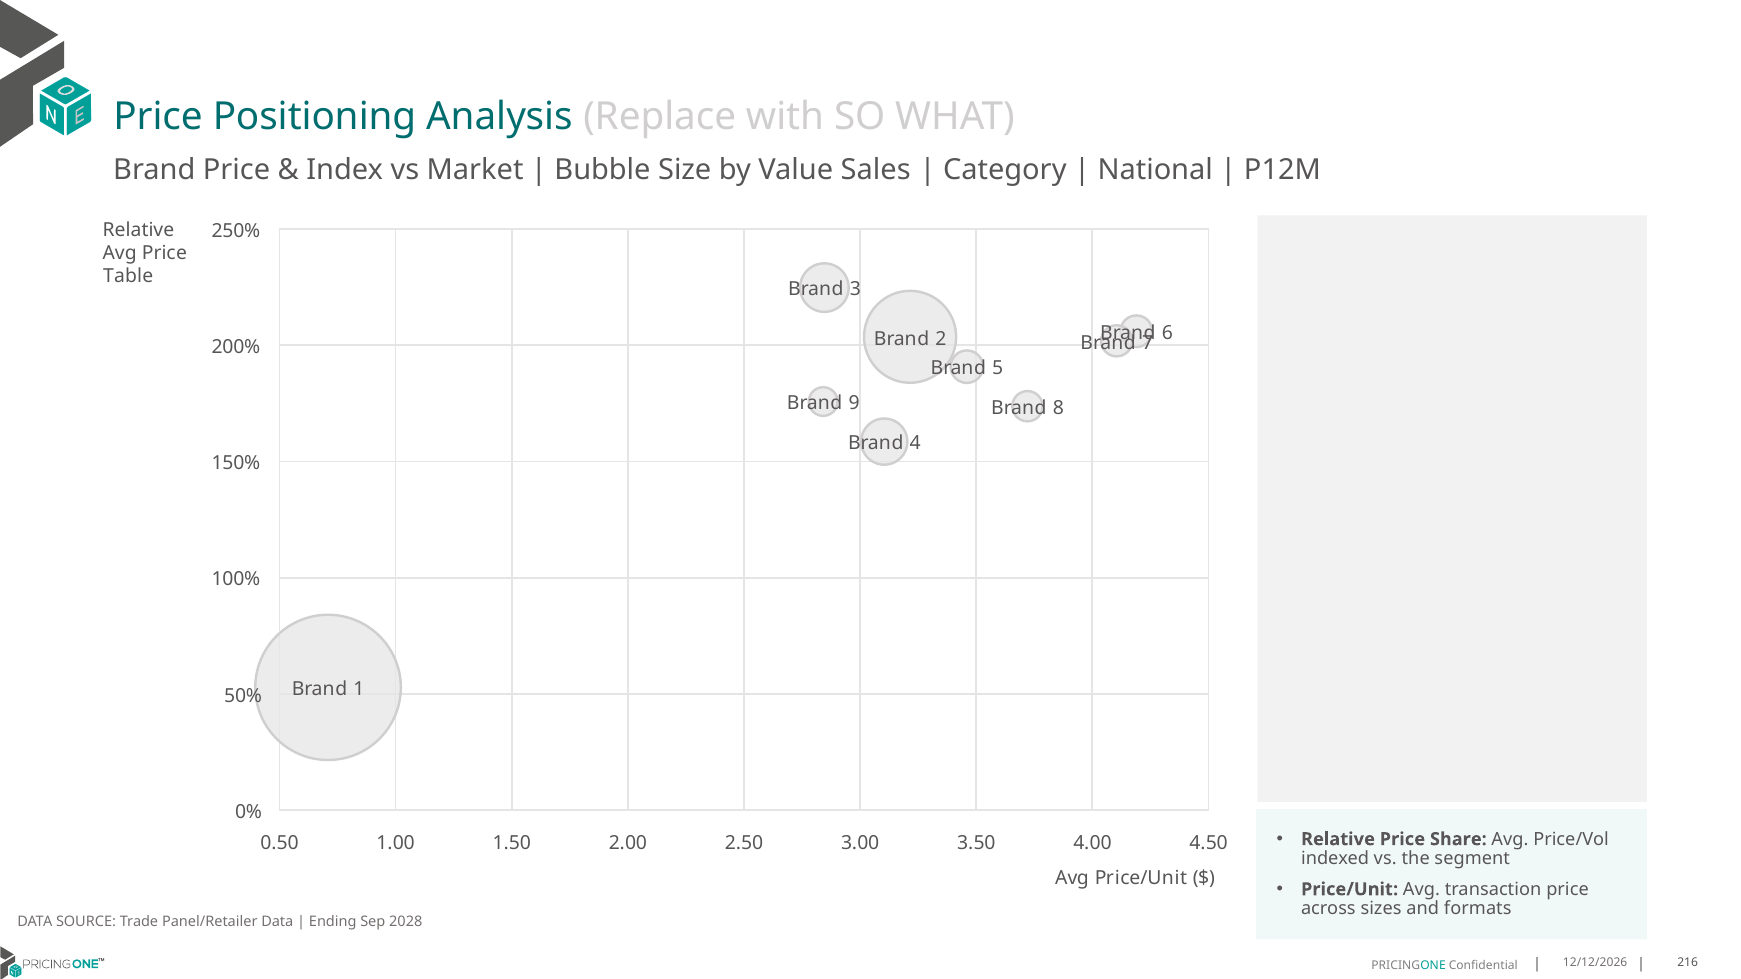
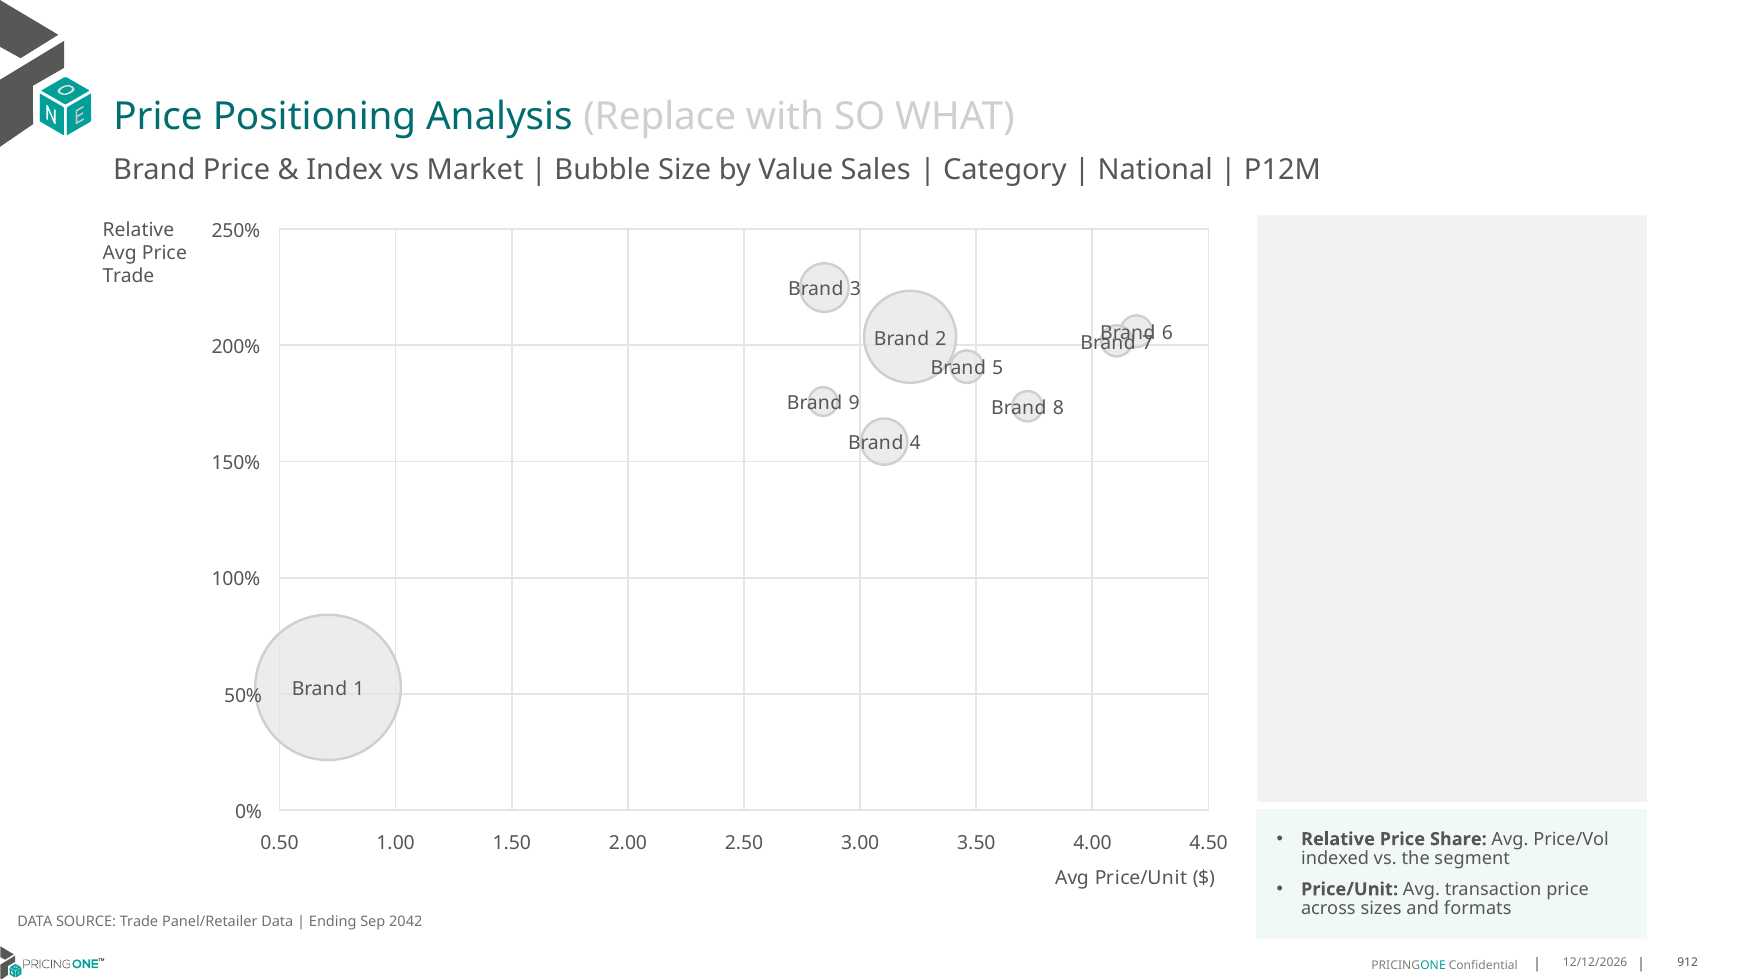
Table at (128, 277): Table -> Trade
2028: 2028 -> 2042
216: 216 -> 912
